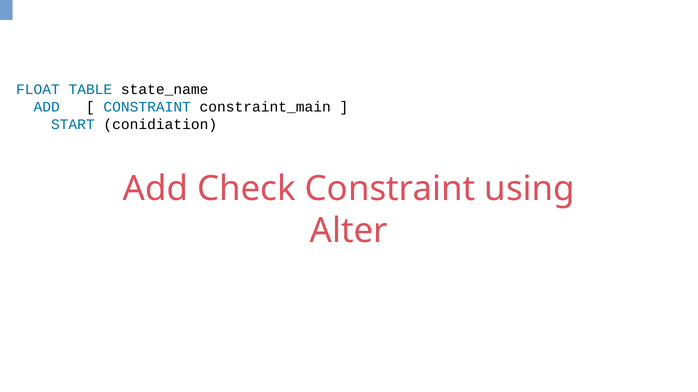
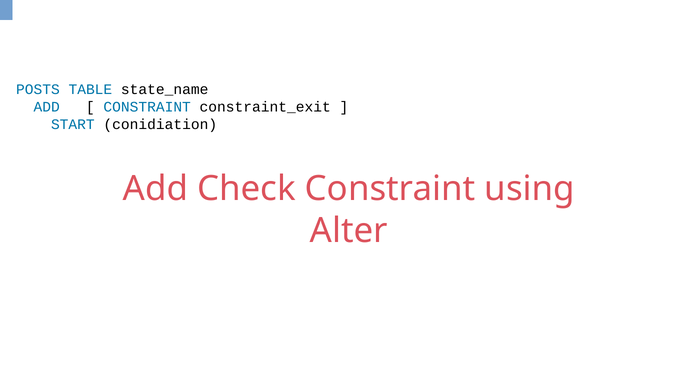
FLOAT: FLOAT -> POSTS
constraint_main: constraint_main -> constraint_exit
